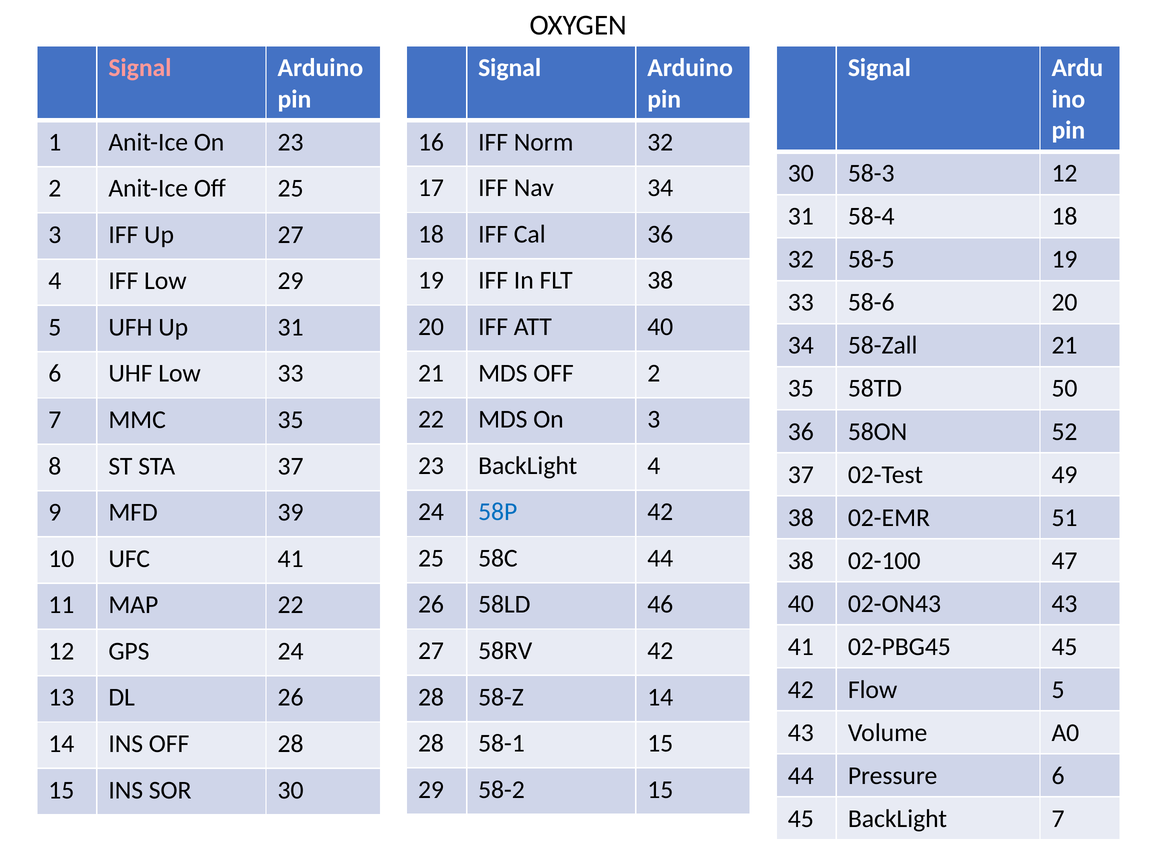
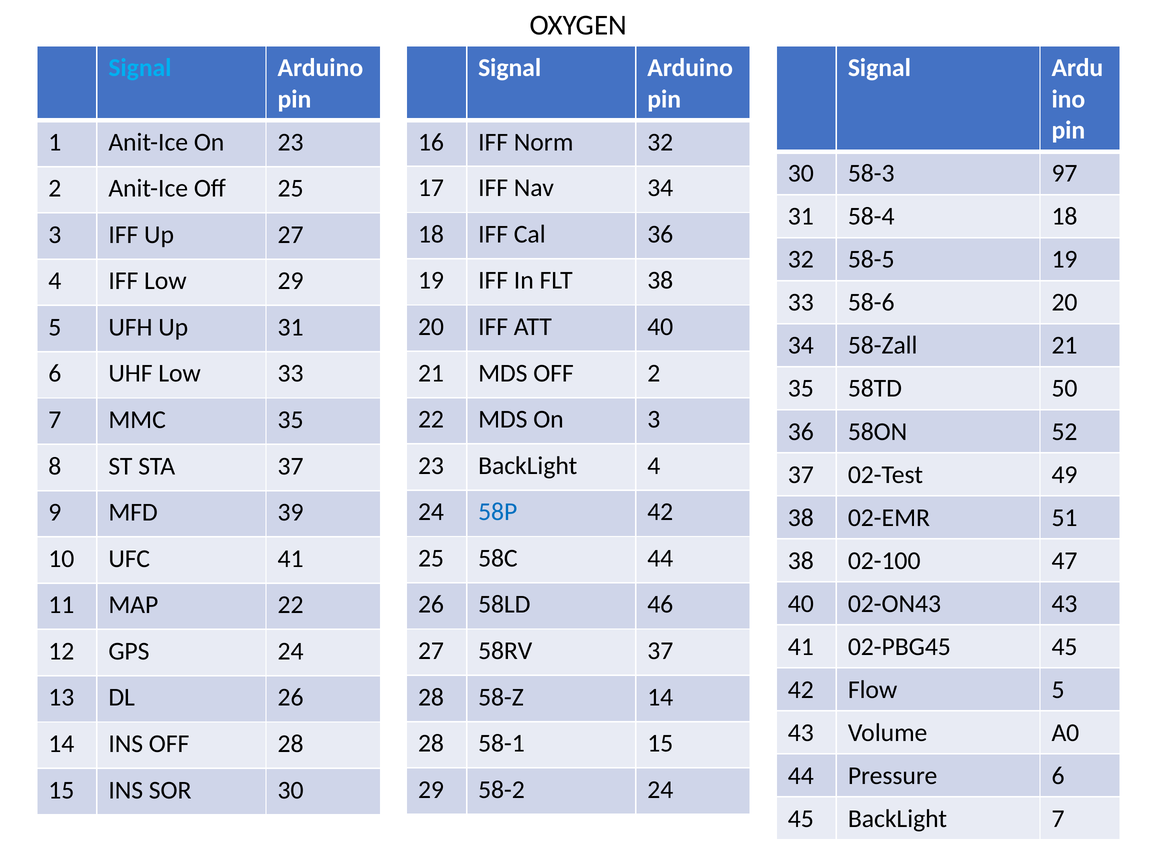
Signal at (140, 68) colour: pink -> light blue
58-3 12: 12 -> 97
58RV 42: 42 -> 37
58-2 15: 15 -> 24
